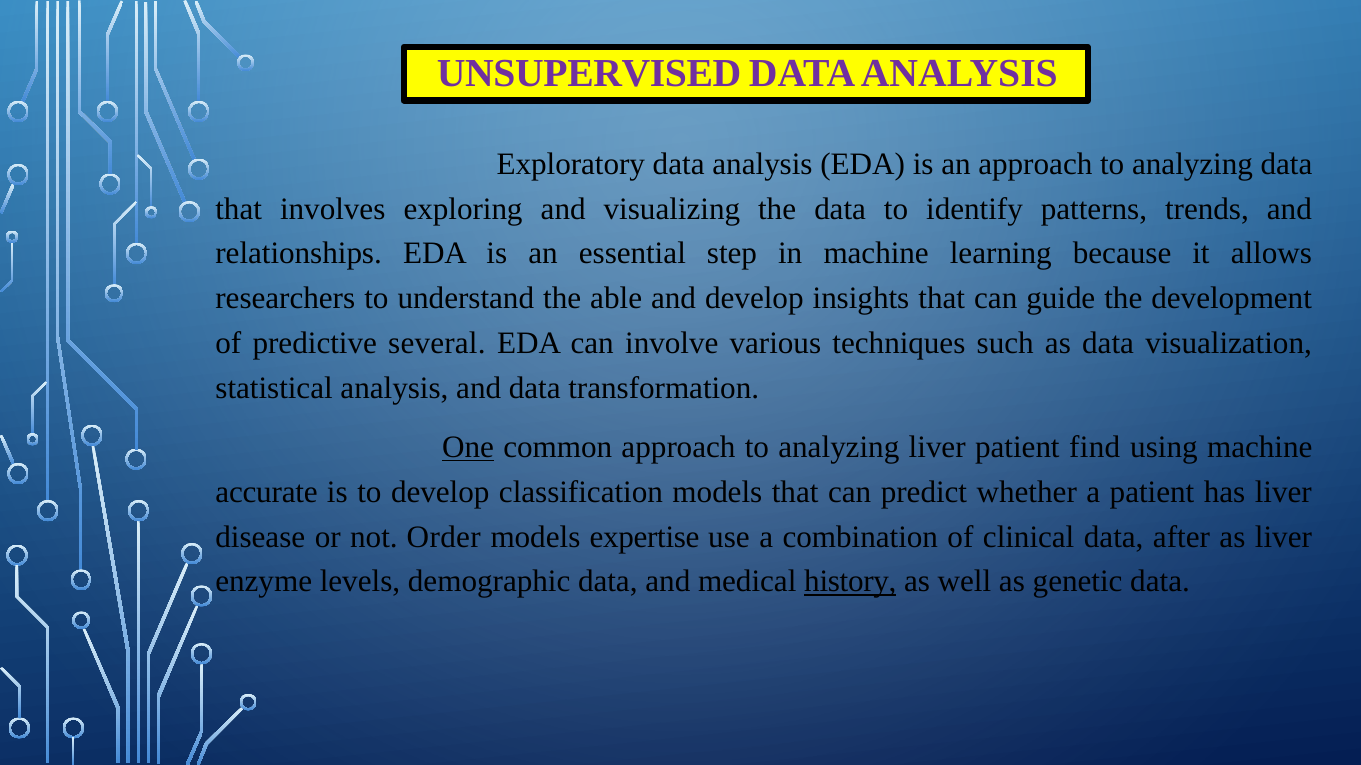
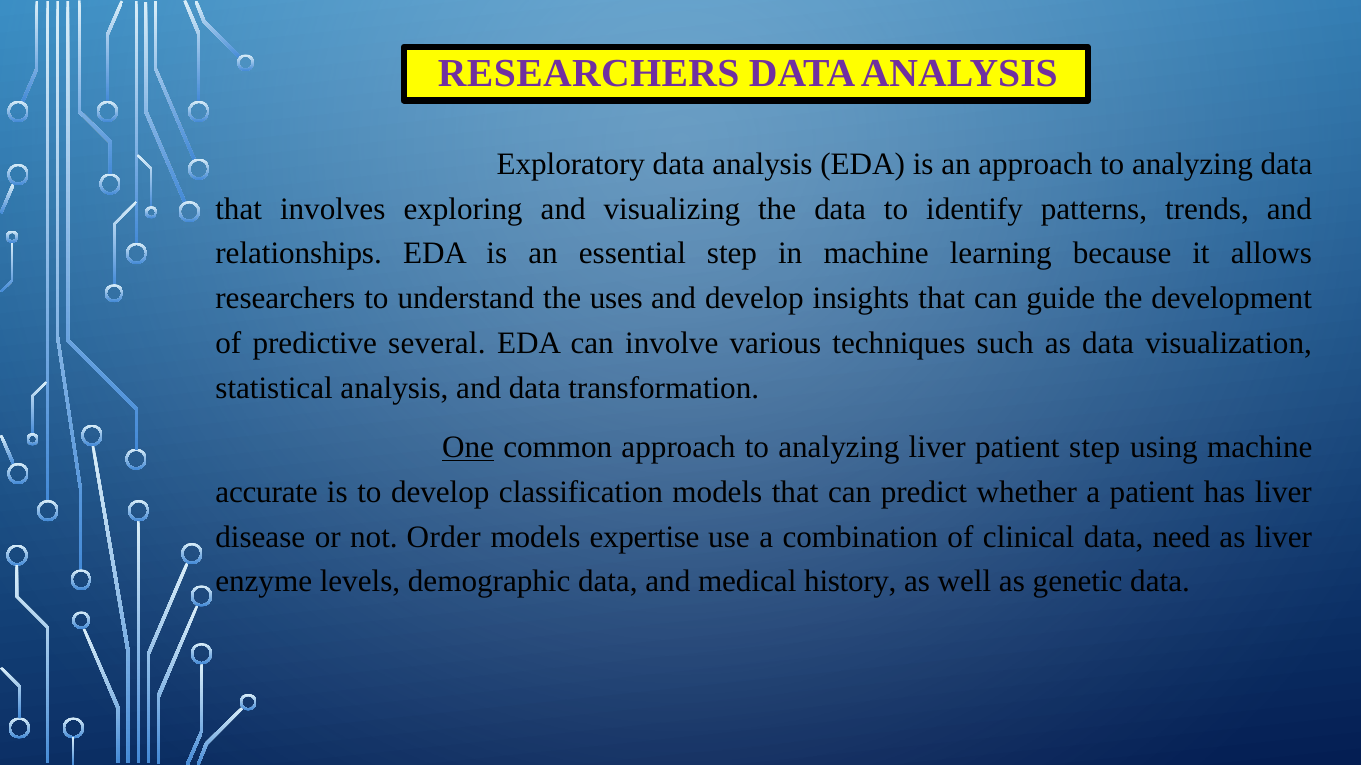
UNSUPERVISED at (589, 74): UNSUPERVISED -> RESEARCHERS
able: able -> uses
patient find: find -> step
after: after -> need
history underline: present -> none
